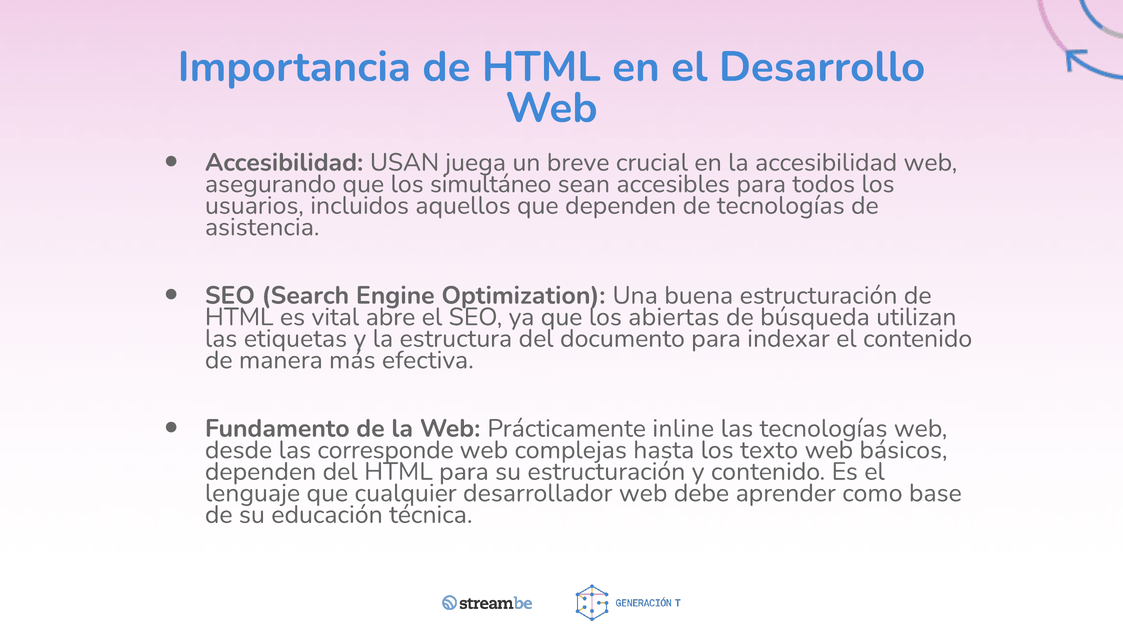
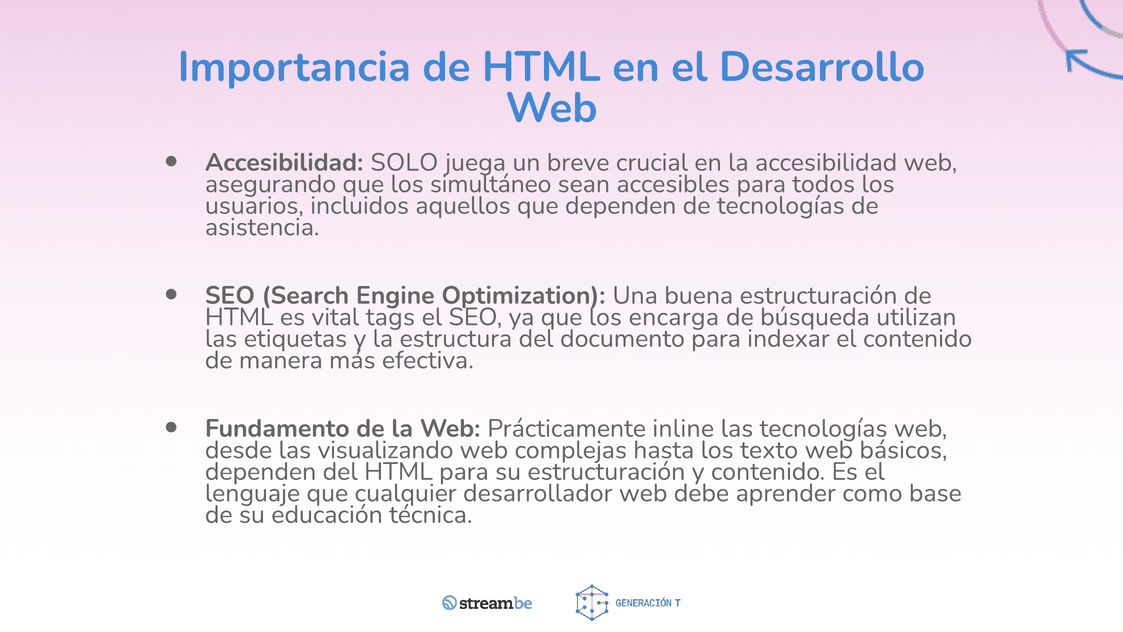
USAN: USAN -> SOLO
abre: abre -> tags
abiertas: abiertas -> encarga
corresponde: corresponde -> visualizando
